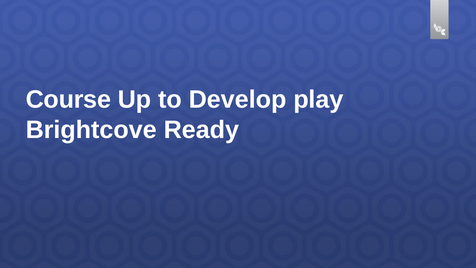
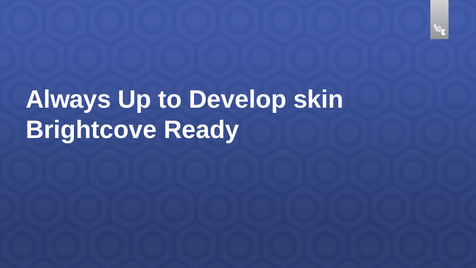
Course: Course -> Always
play: play -> skin
